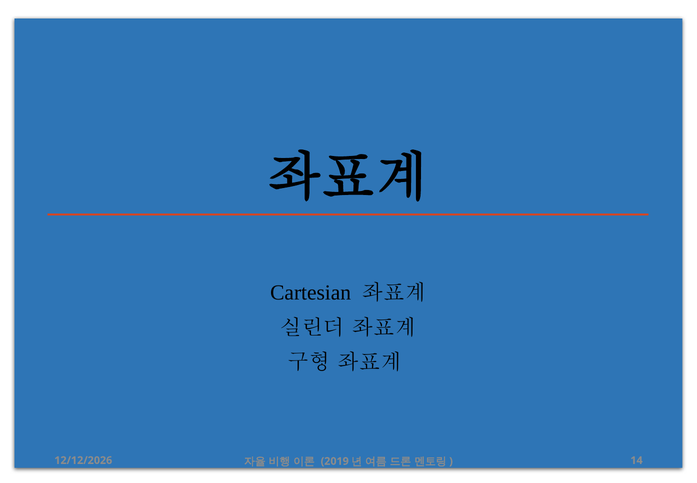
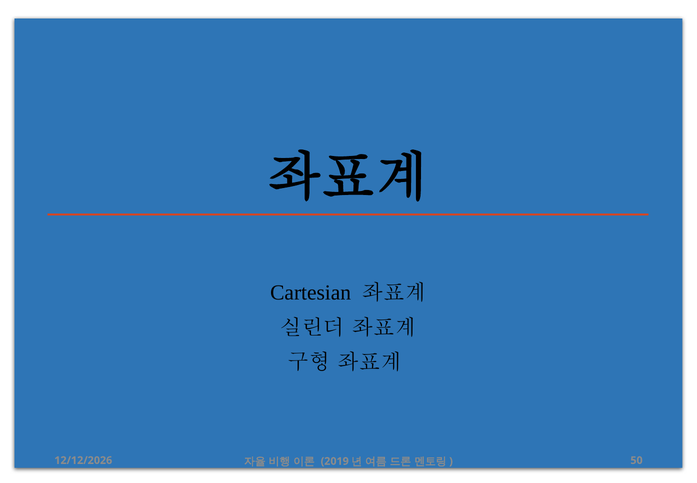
14: 14 -> 50
